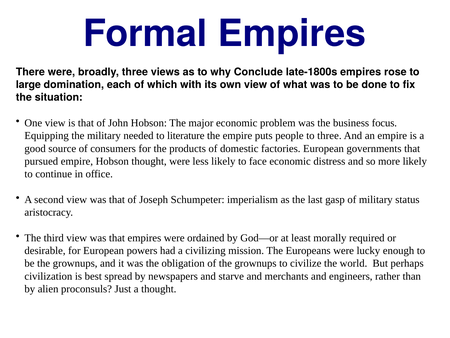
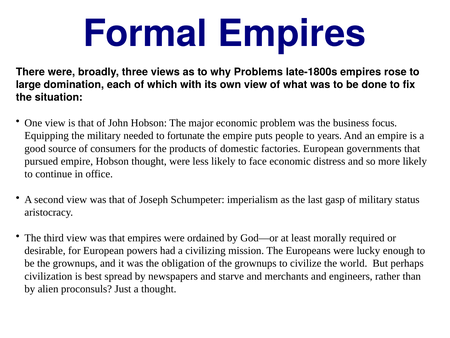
Conclude: Conclude -> Problems
literature: literature -> fortunate
to three: three -> years
